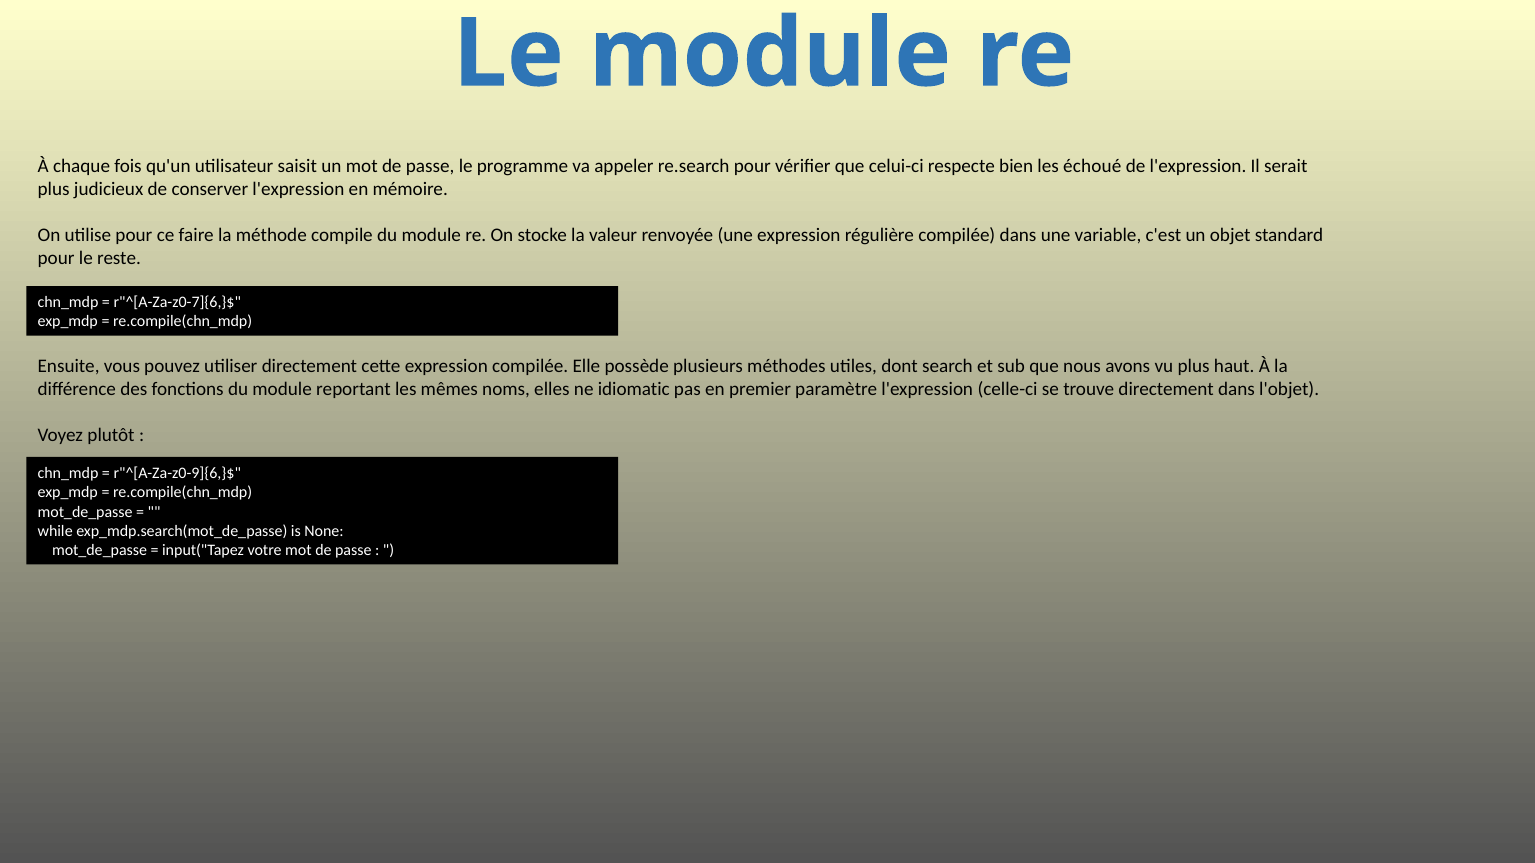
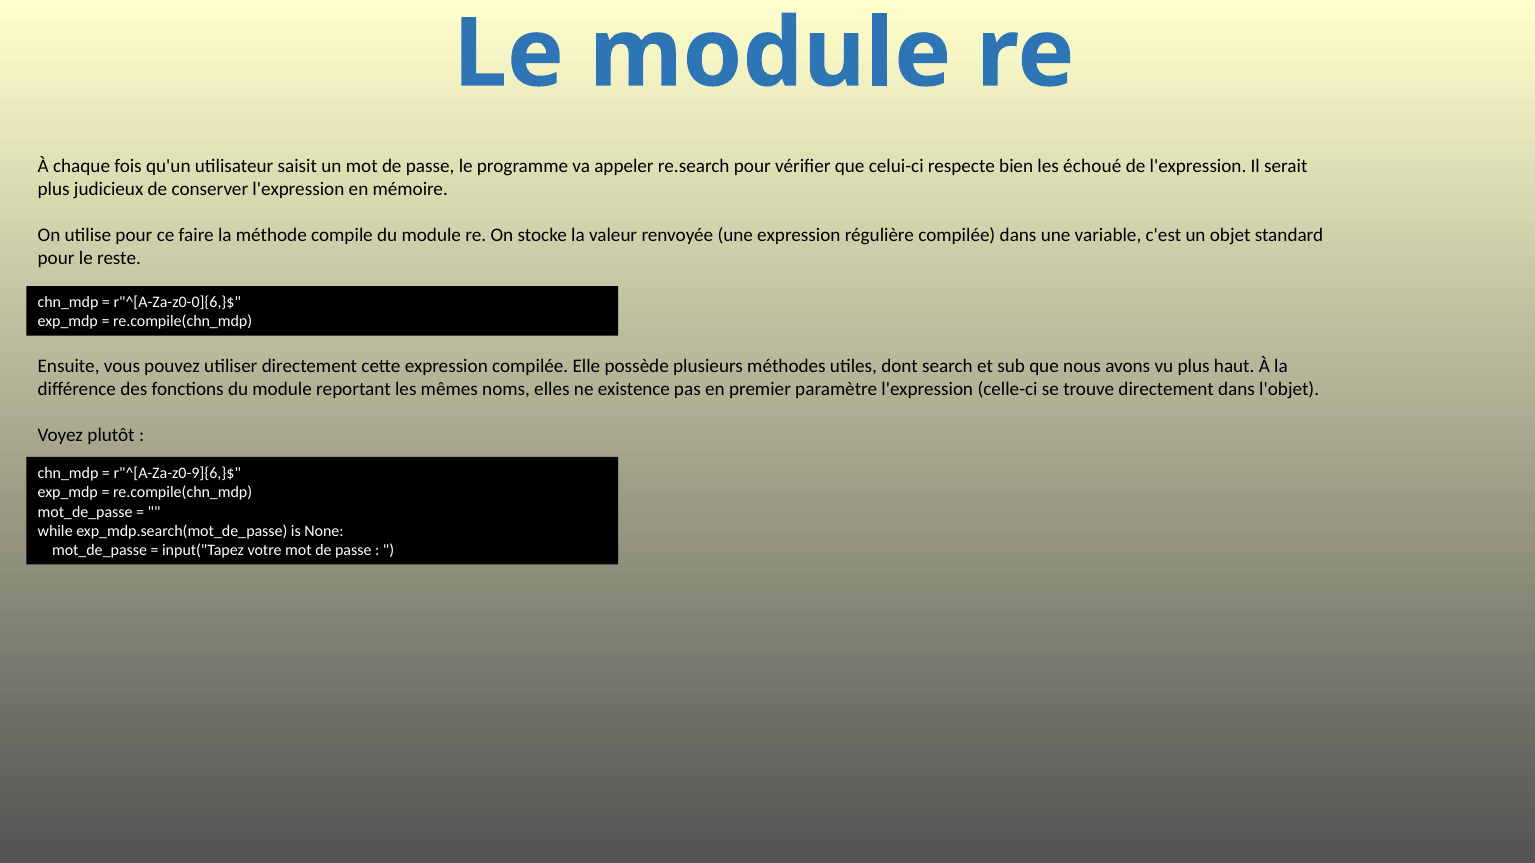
r"^[A-Za-z0-7]{6,}$: r"^[A-Za-z0-7]{6,}$ -> r"^[A-Za-z0-0]{6,}$
idiomatic: idiomatic -> existence
